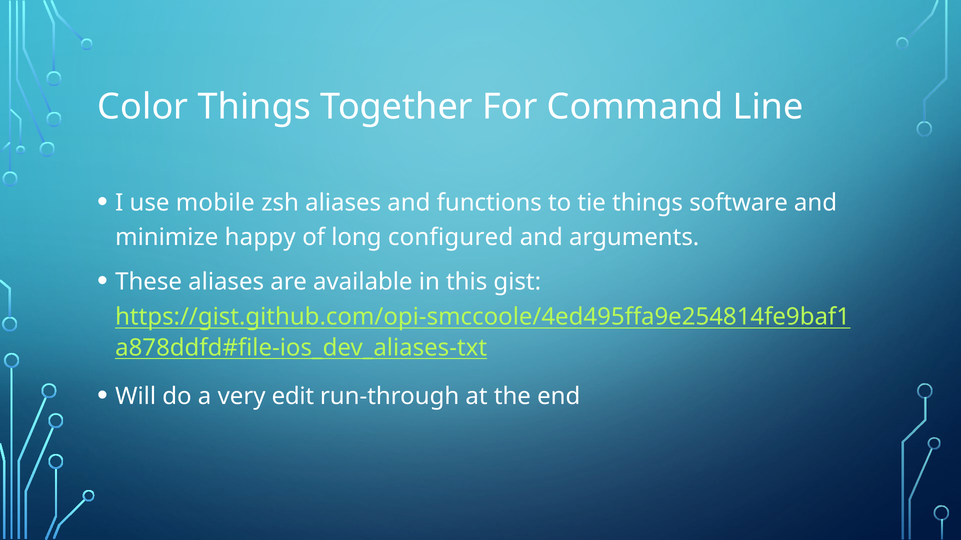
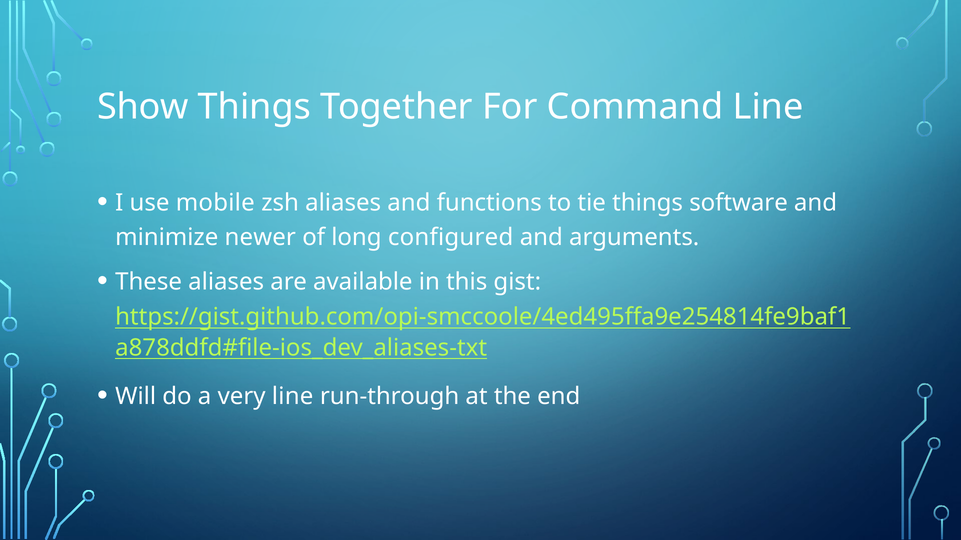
Color: Color -> Show
happy: happy -> newer
very edit: edit -> line
